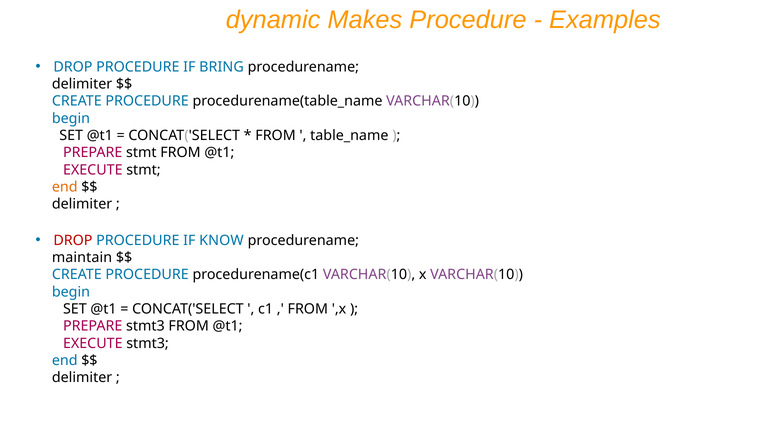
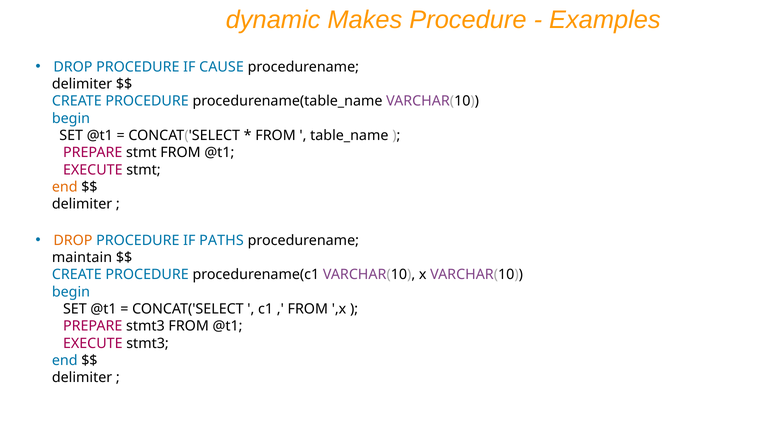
BRING: BRING -> CAUSE
DROP at (73, 240) colour: red -> orange
KNOW: KNOW -> PATHS
